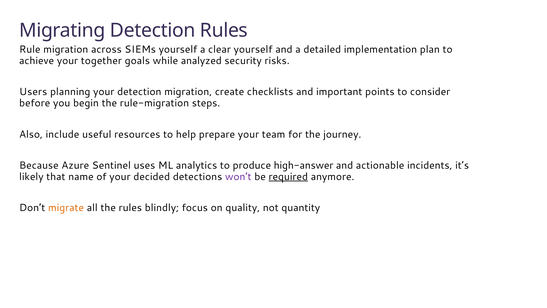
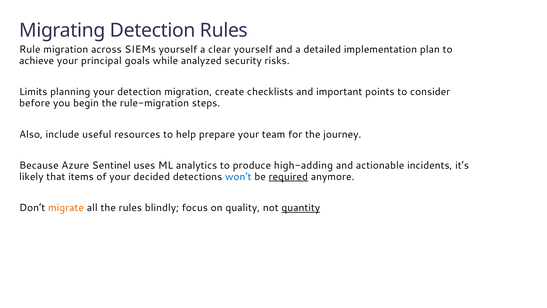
together: together -> principal
Users: Users -> Limits
high-answer: high-answer -> high-adding
name: name -> items
won’t colour: purple -> blue
quantity underline: none -> present
